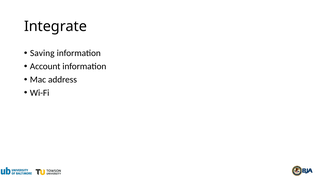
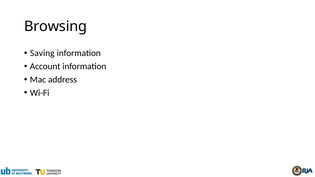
Integrate: Integrate -> Browsing
